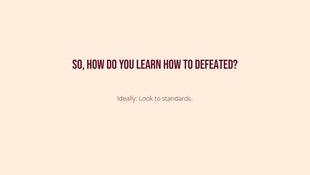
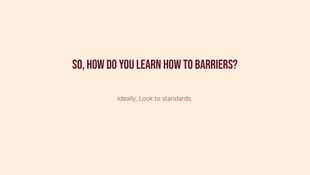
defeated: defeated -> barriers
